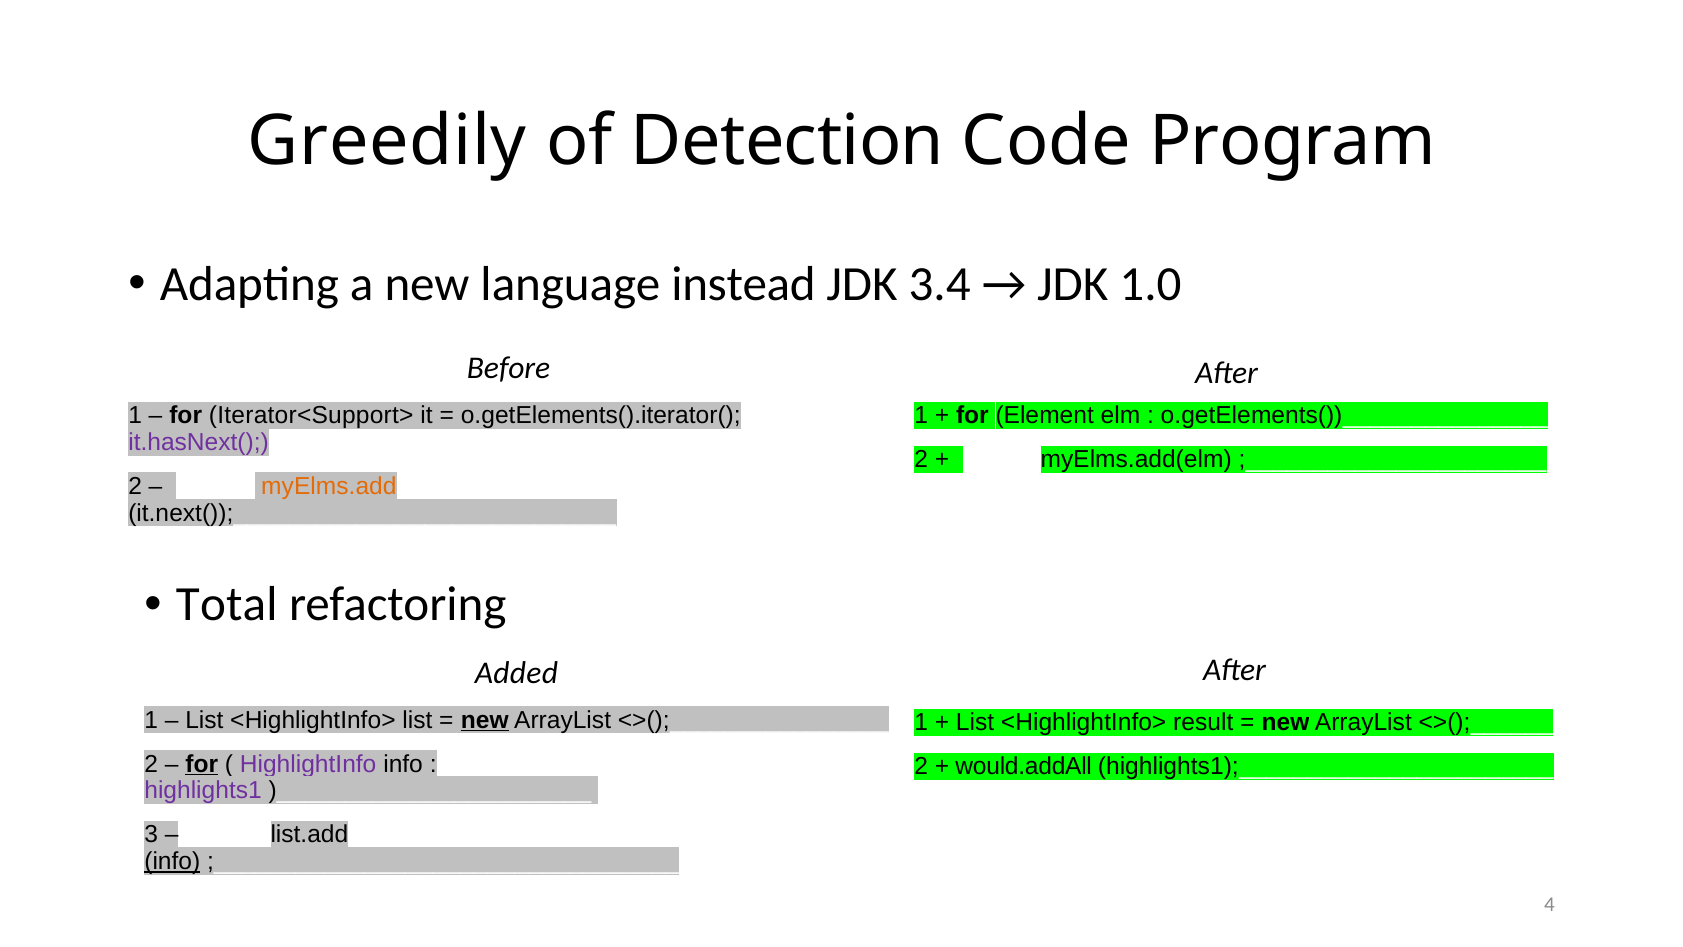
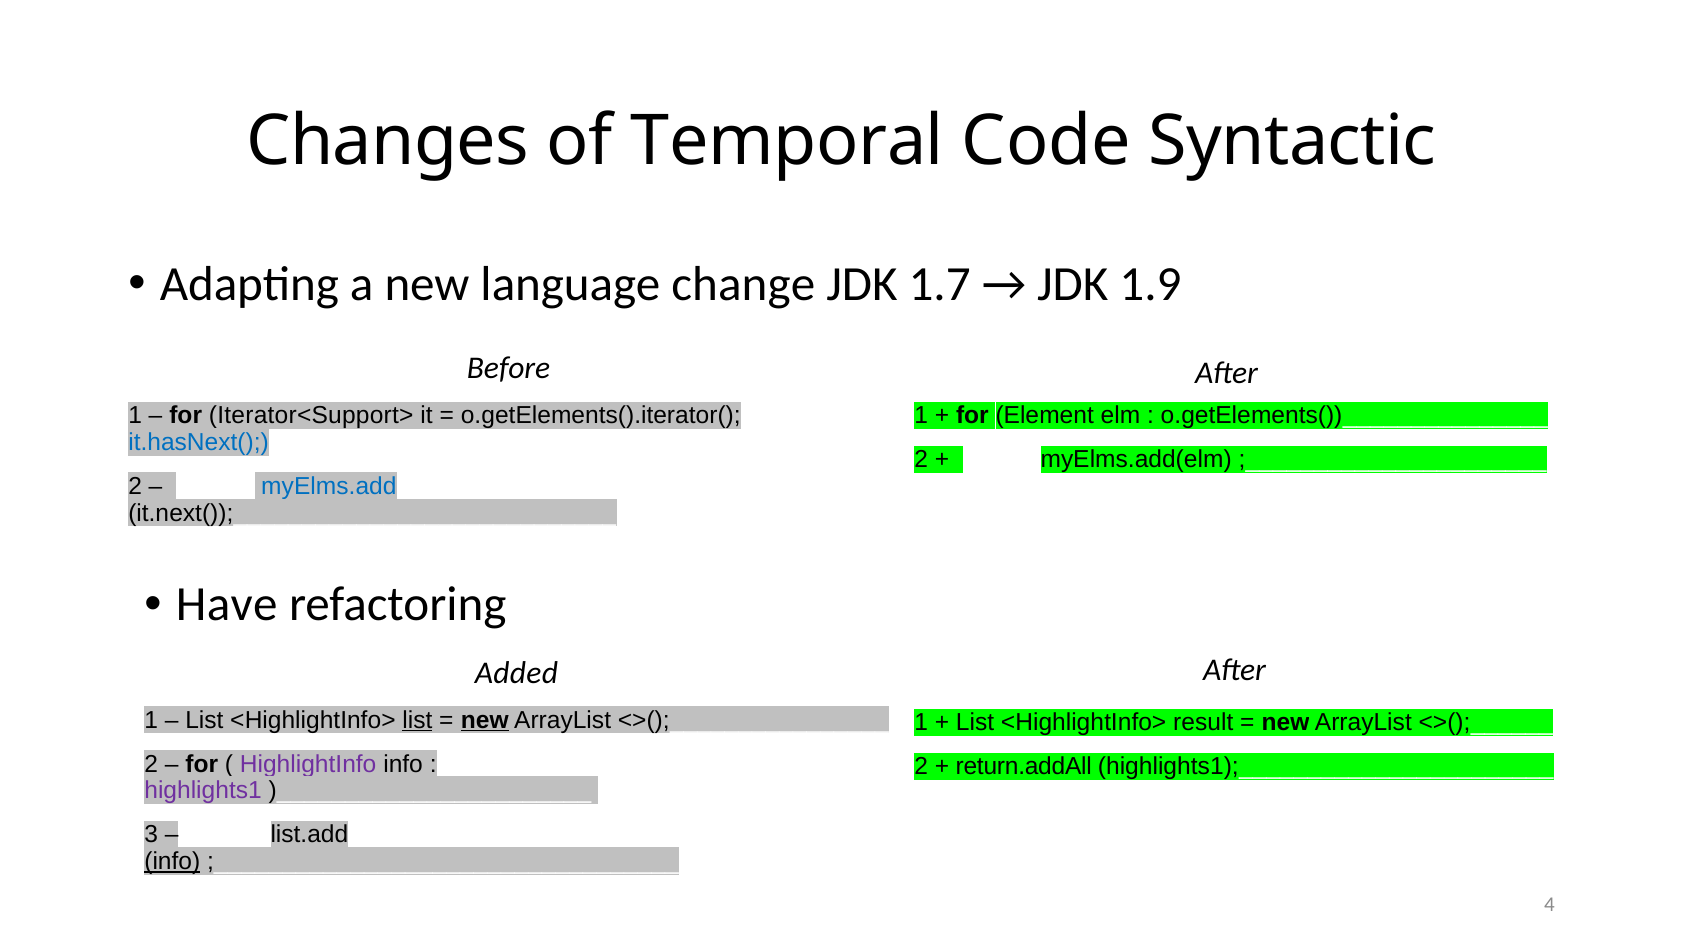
Greedily: Greedily -> Changes
Detection: Detection -> Temporal
Program: Program -> Syntactic
instead: instead -> change
3.4: 3.4 -> 1.7
1.0: 1.0 -> 1.9
it.hasNext( colour: purple -> blue
myElms.add colour: orange -> blue
Total: Total -> Have
list at (417, 720) underline: none -> present
for at (202, 764) underline: present -> none
would.addAll: would.addAll -> return.addAll
